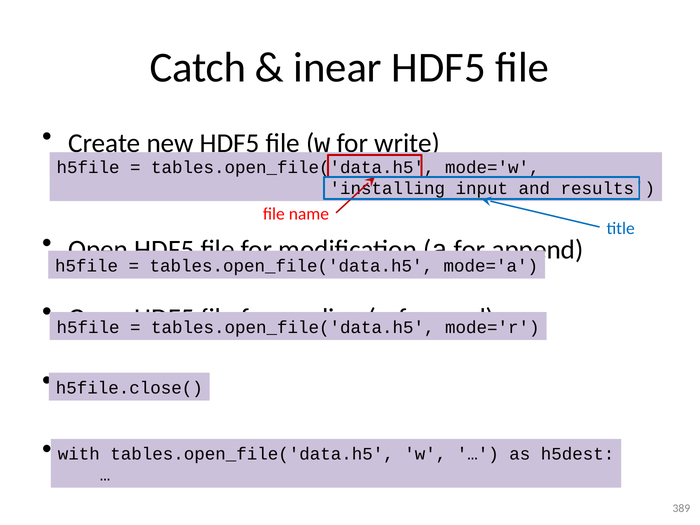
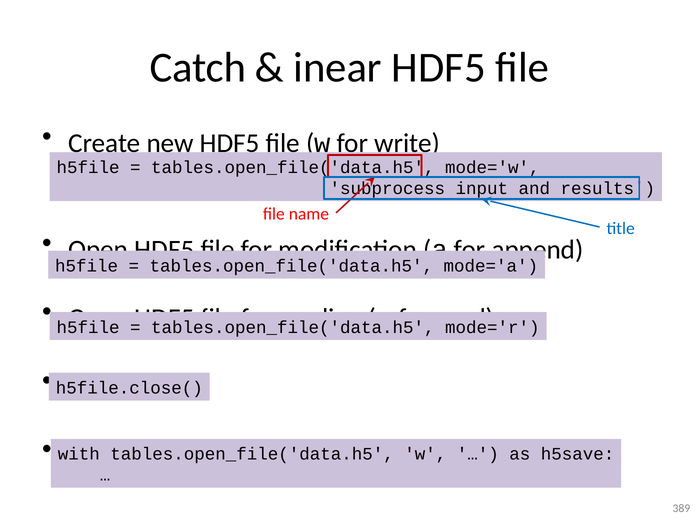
installing: installing -> subprocess
h5dest: h5dest -> h5save
